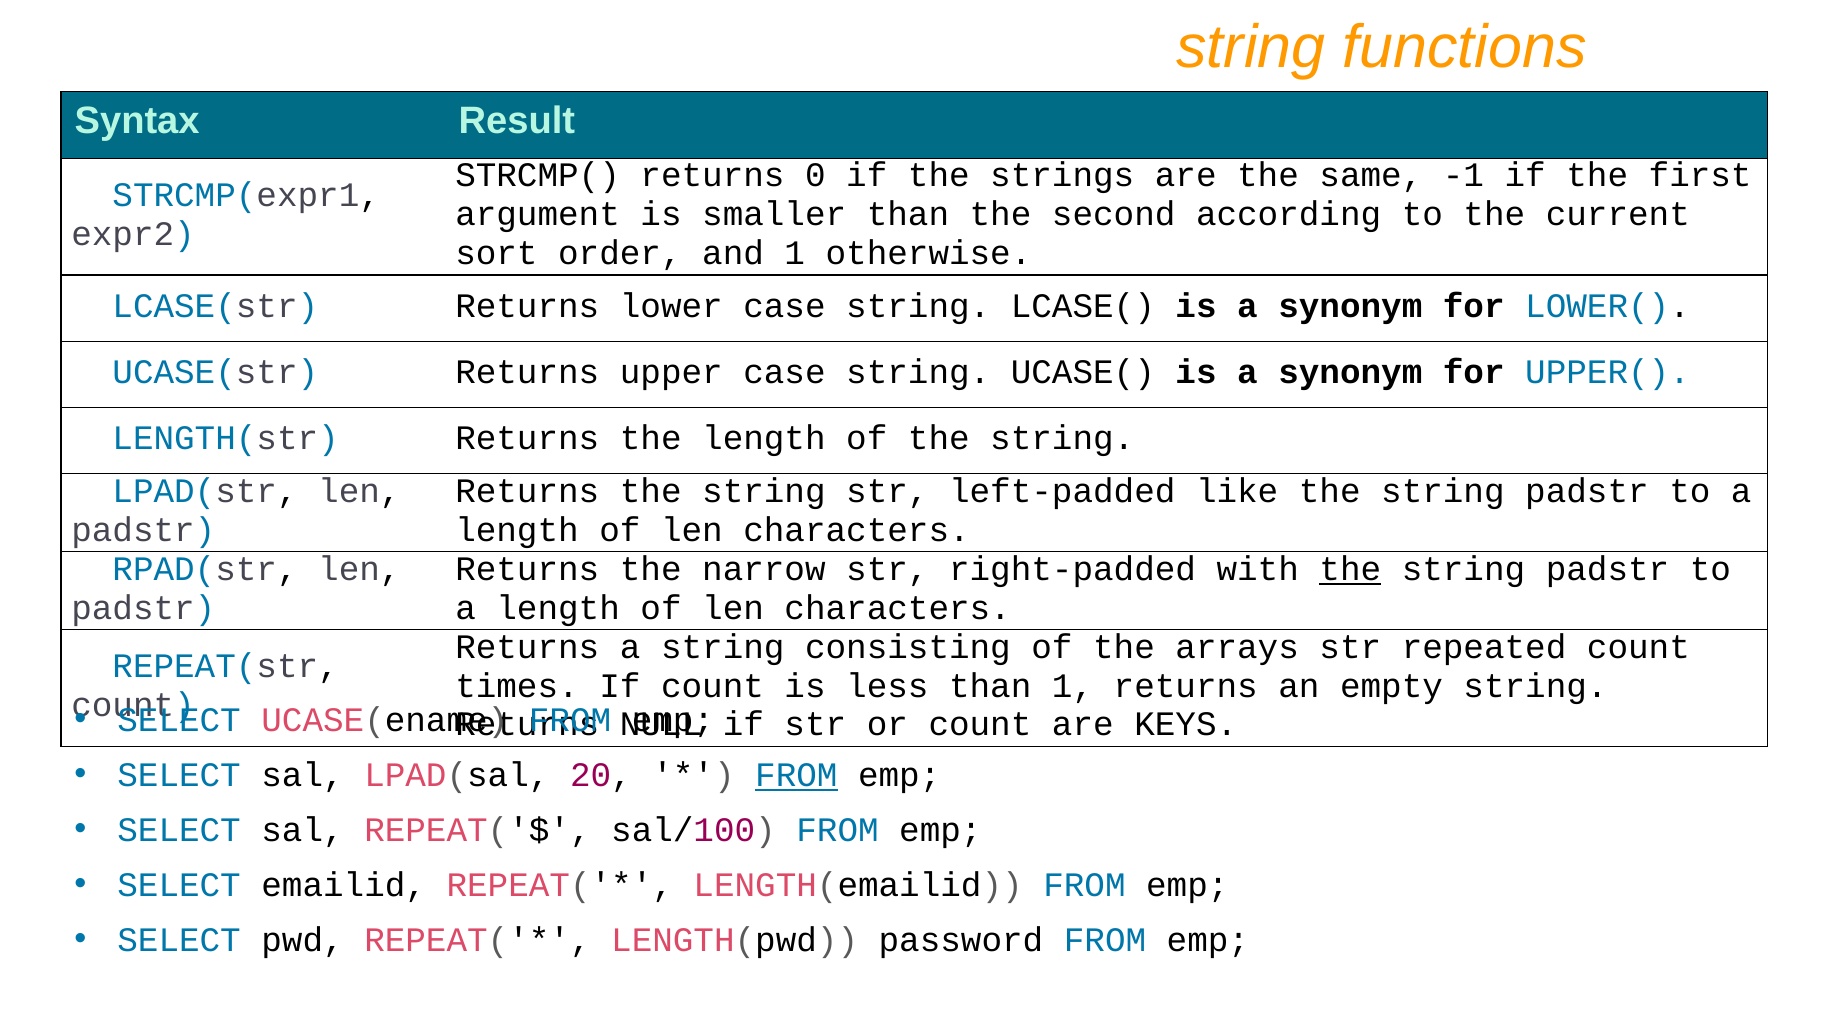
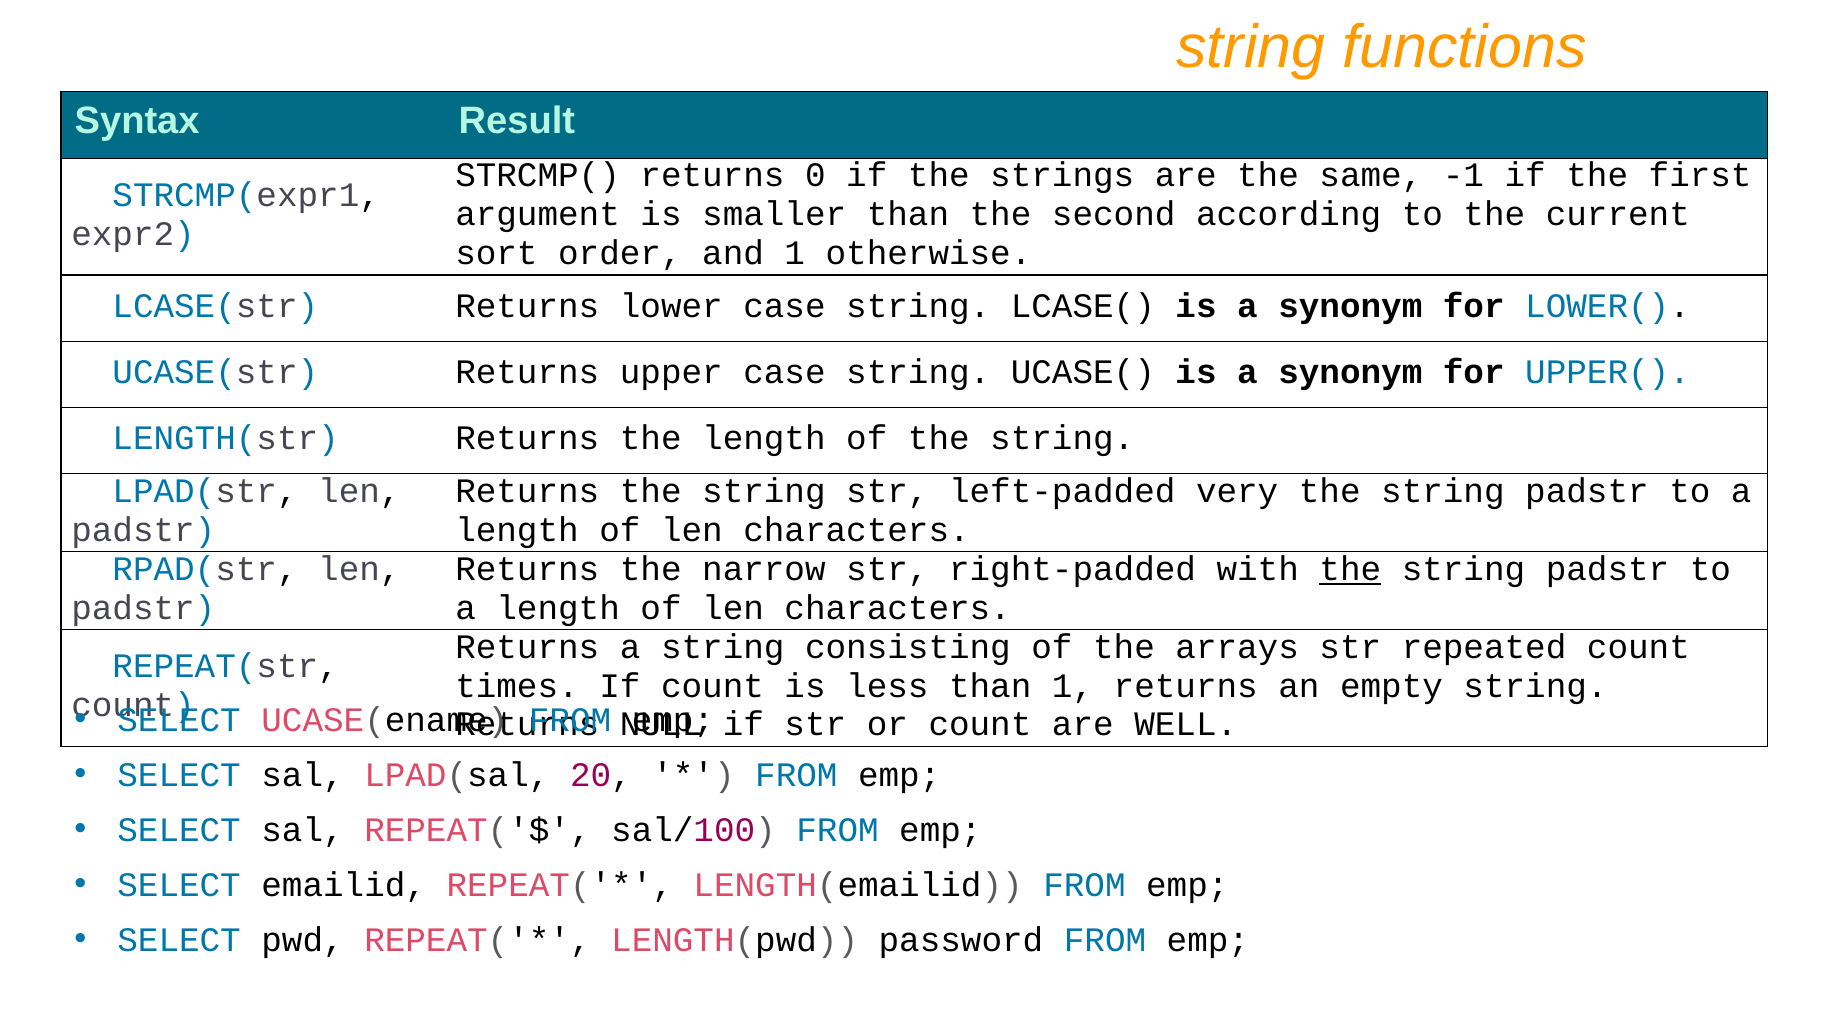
like: like -> very
KEYS: KEYS -> WELL
FROM at (796, 775) underline: present -> none
